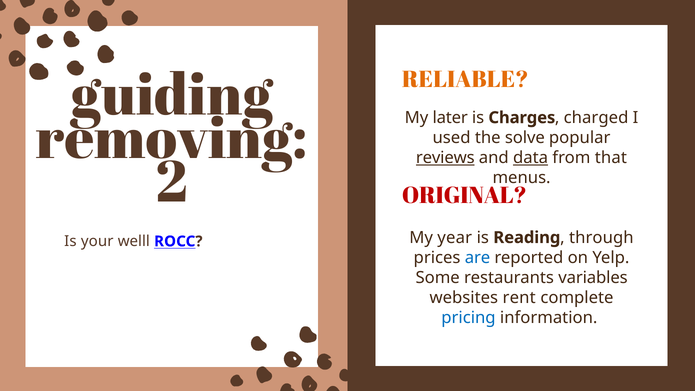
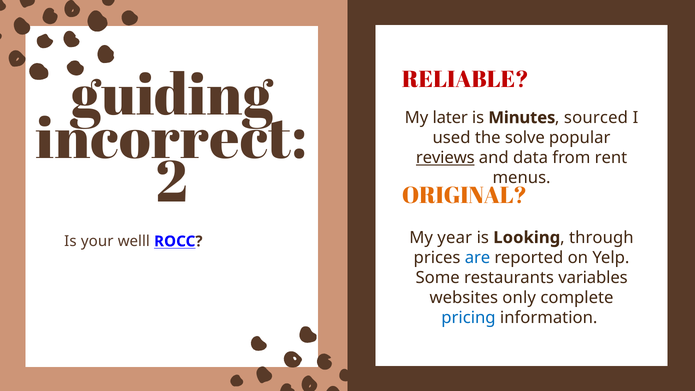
RELIABLE colour: orange -> red
Charges: Charges -> Minutes
charged: charged -> sourced
removing: removing -> incorrect
data underline: present -> none
that: that -> rent
ORIGINAL colour: red -> orange
Reading: Reading -> Looking
rent: rent -> only
